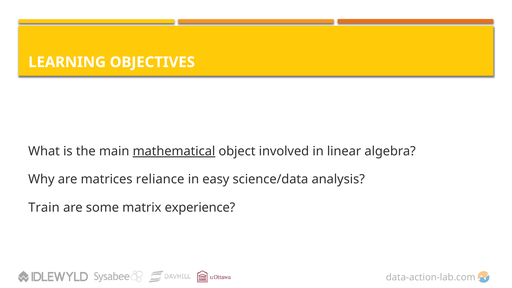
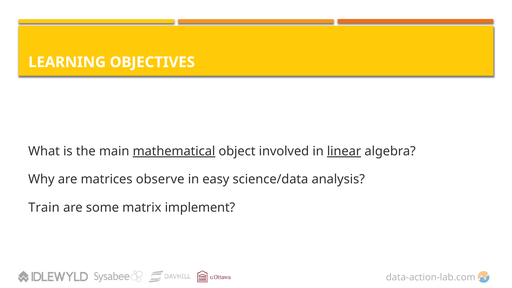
linear underline: none -> present
reliance: reliance -> observe
experience: experience -> implement
